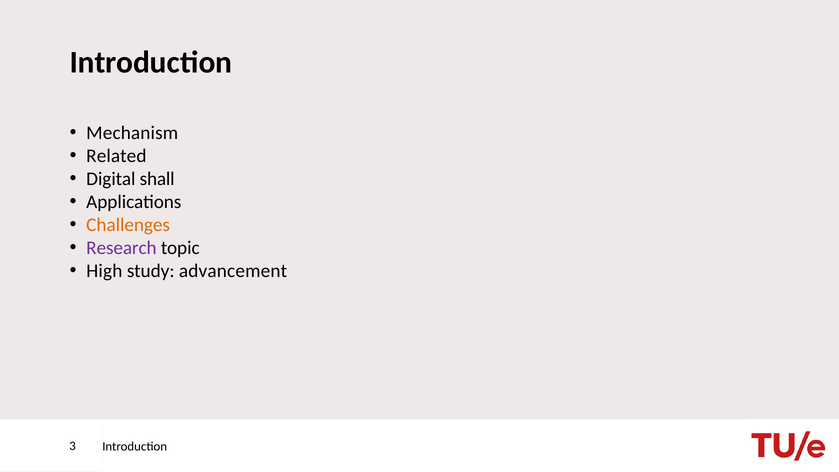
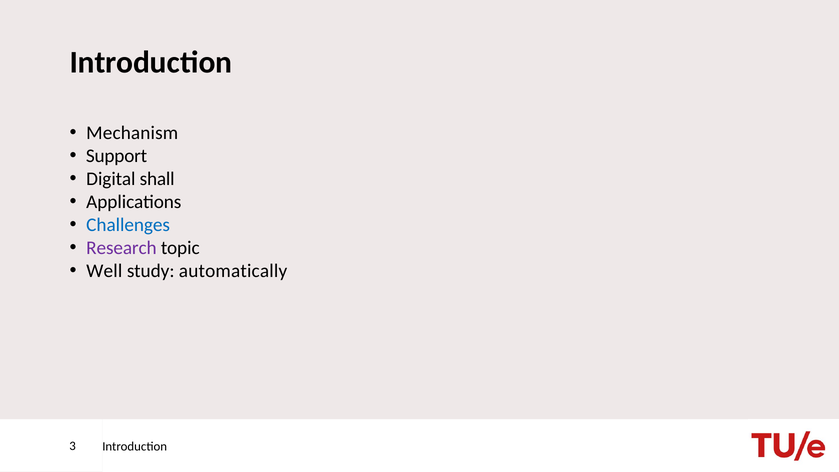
Related: Related -> Support
Challenges colour: orange -> blue
High: High -> Well
advancement: advancement -> automatically
